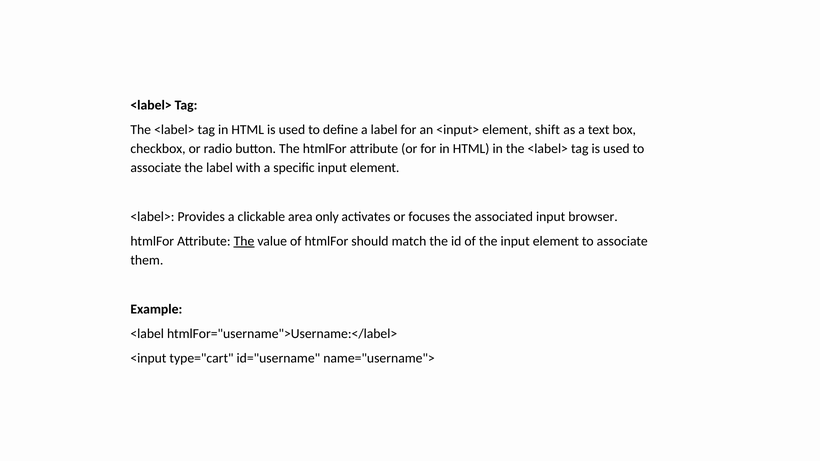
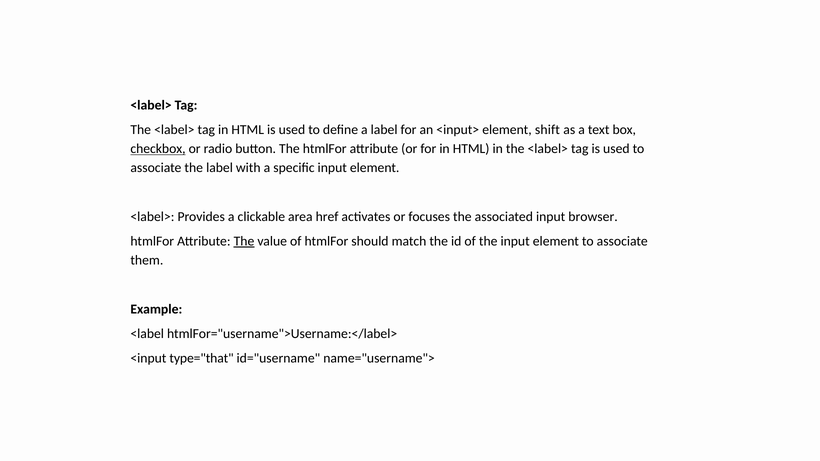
checkbox underline: none -> present
only: only -> href
type="cart: type="cart -> type="that
